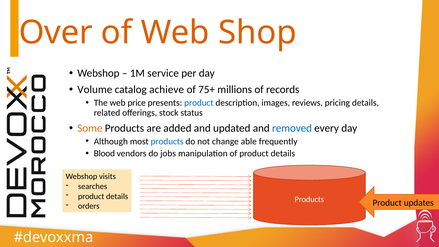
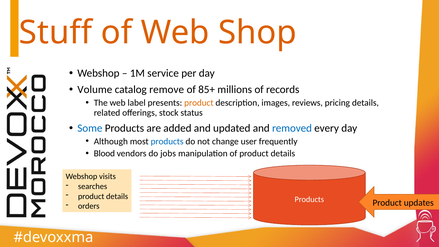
Over: Over -> Stuff
achieve: achieve -> remove
75+: 75+ -> 85+
price: price -> label
product at (199, 103) colour: blue -> orange
Some colour: orange -> blue
able: able -> user
